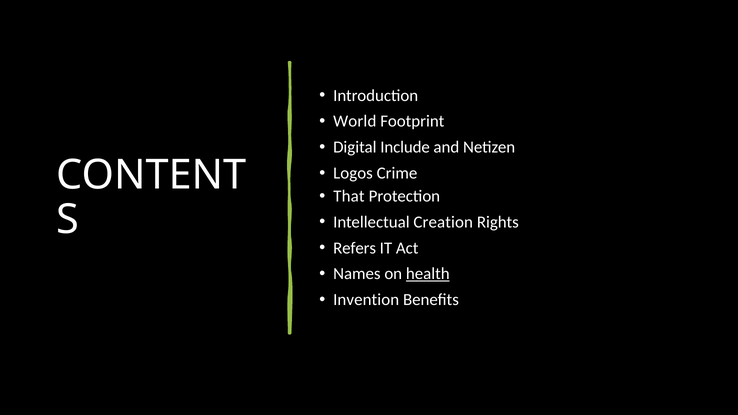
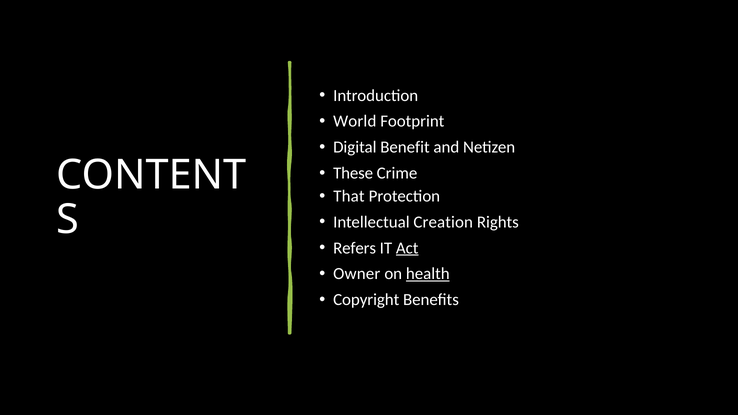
Include: Include -> Benefit
Logos: Logos -> These
Act underline: none -> present
Names: Names -> Owner
Invention: Invention -> Copyright
